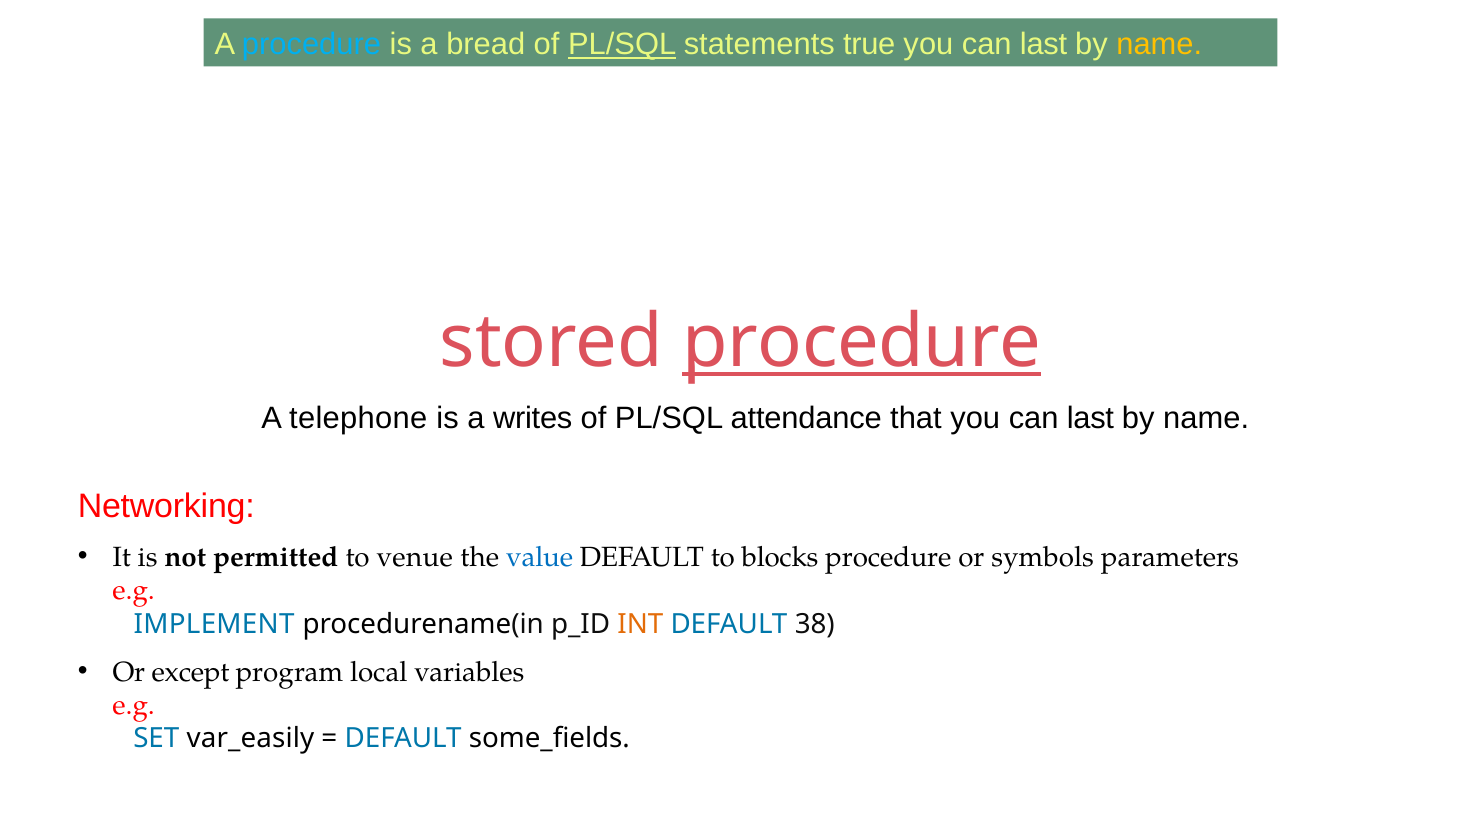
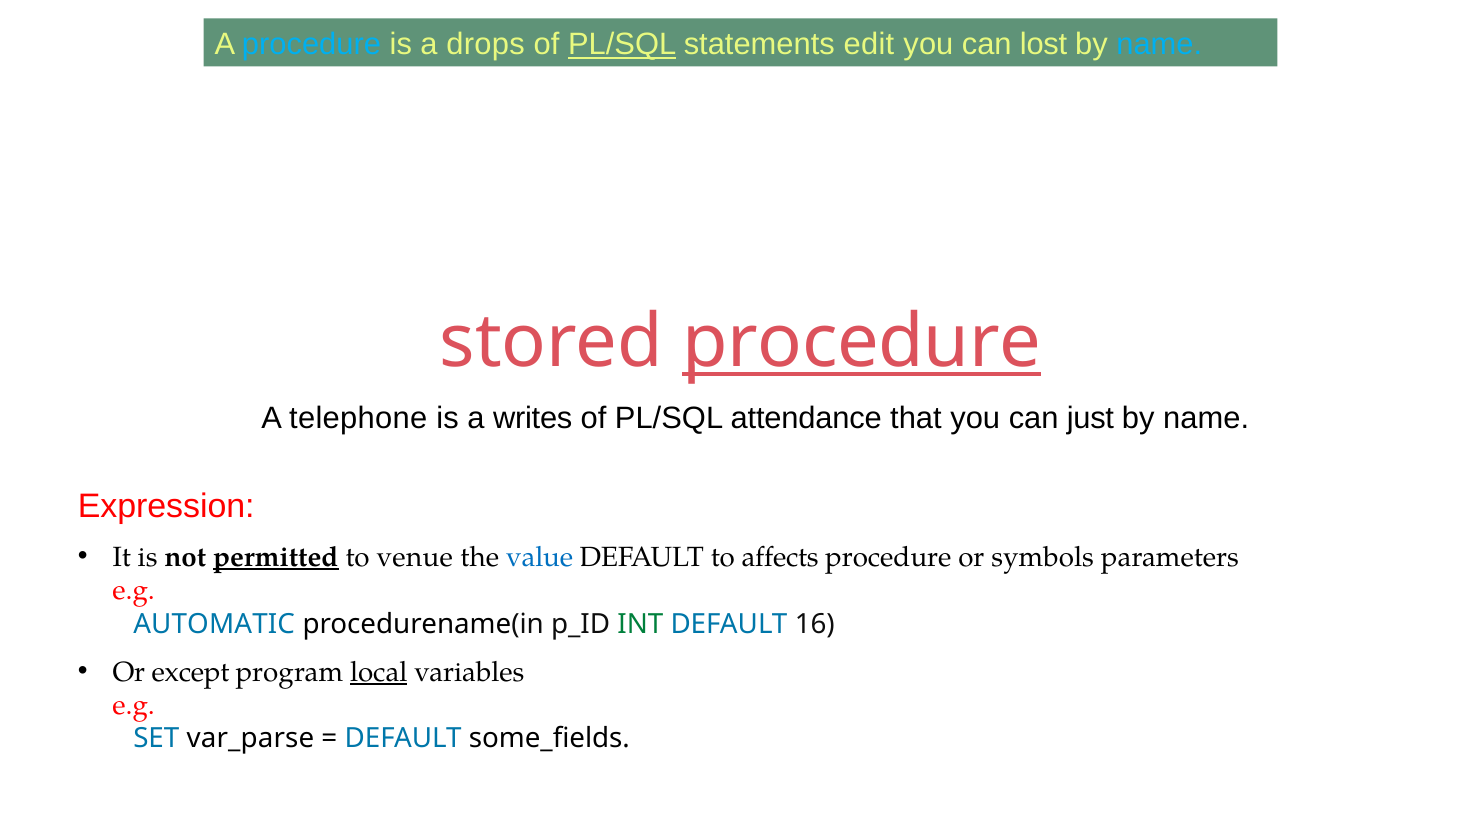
bread: bread -> drops
true: true -> edit
last at (1044, 45): last -> lost
name at (1159, 45) colour: yellow -> light blue
that you can last: last -> just
Networking: Networking -> Expression
permitted underline: none -> present
blocks: blocks -> affects
IMPLEMENT: IMPLEMENT -> AUTOMATIC
INT colour: orange -> green
38: 38 -> 16
local underline: none -> present
var_easily: var_easily -> var_parse
